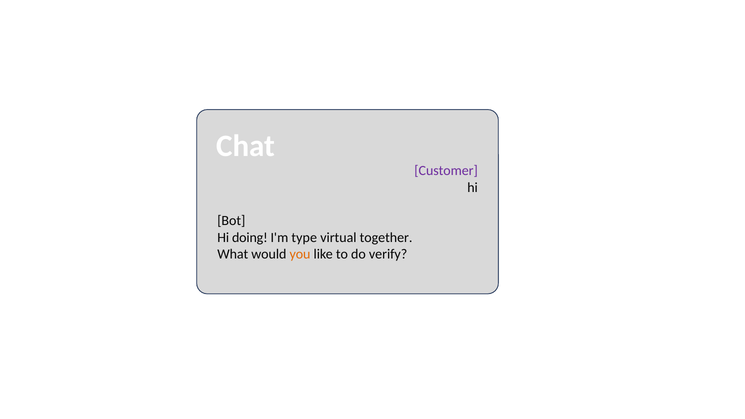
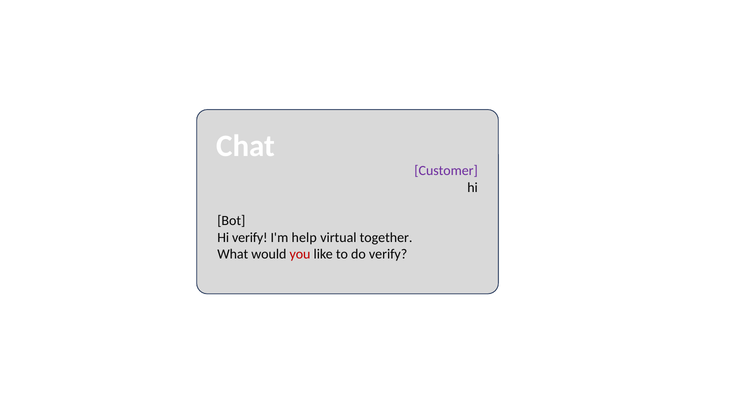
Hi doing: doing -> verify
type: type -> help
you colour: orange -> red
